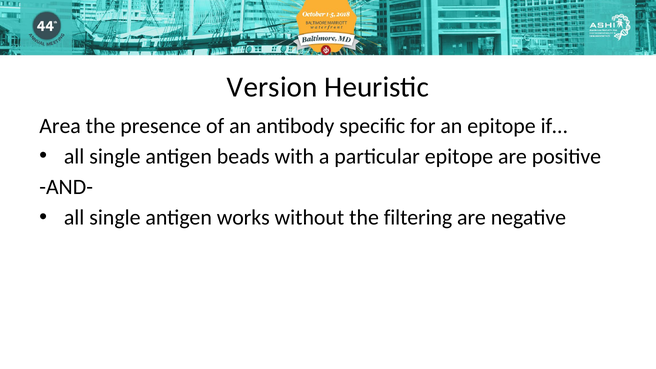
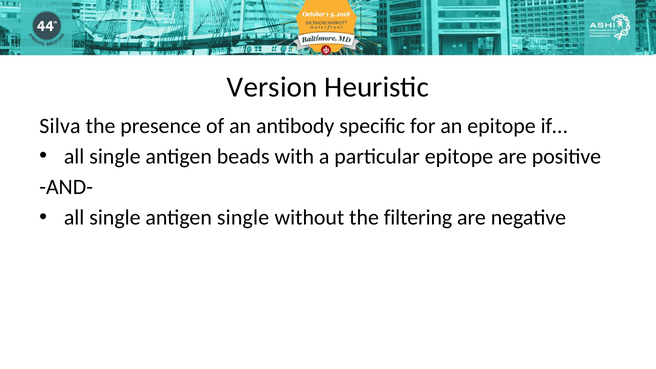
Area: Area -> Silva
antigen works: works -> single
